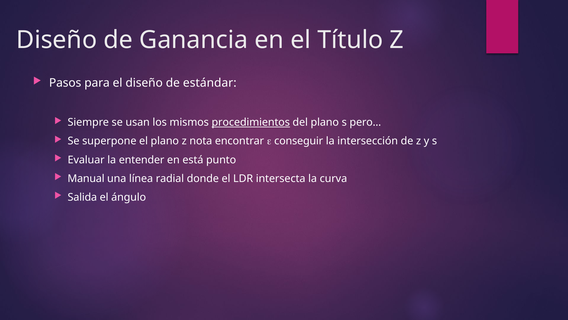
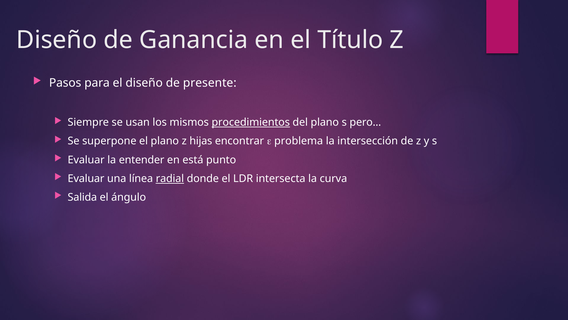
estándar: estándar -> presente
nota: nota -> hijas
conseguir: conseguir -> problema
Manual at (86, 178): Manual -> Evaluar
radial underline: none -> present
